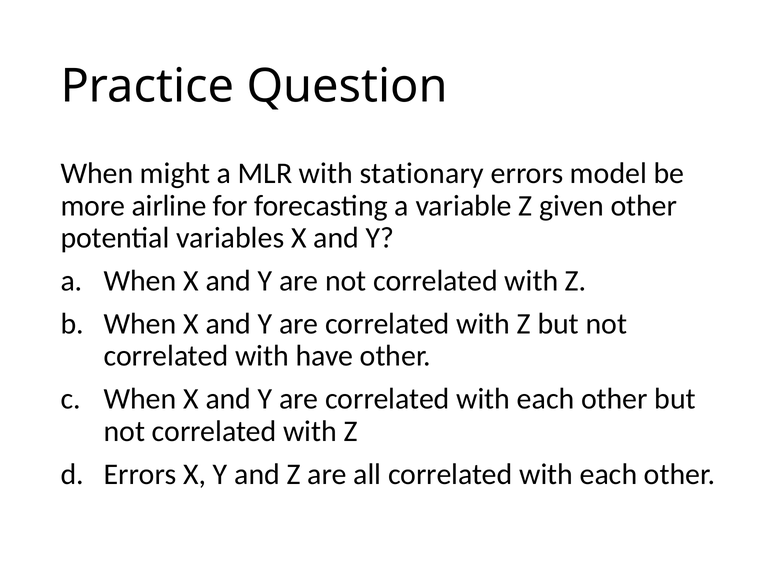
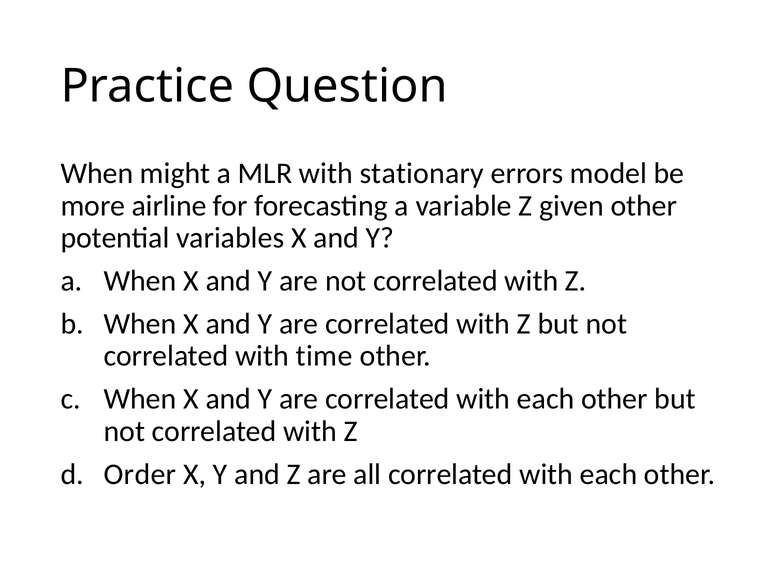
have: have -> time
Errors at (140, 474): Errors -> Order
